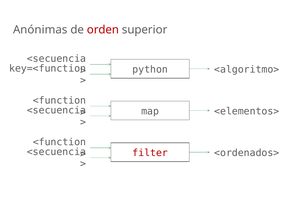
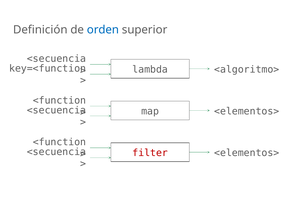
Anónimas: Anónimas -> Definición
orden colour: red -> blue
python: python -> lambda
<ordenados> at (247, 153): <ordenados> -> <elementos>
